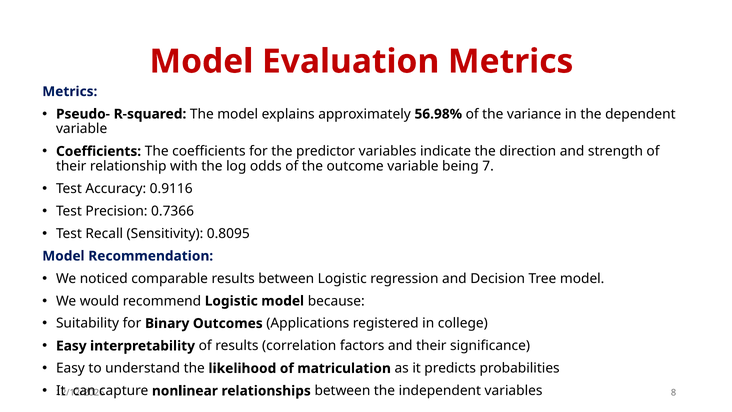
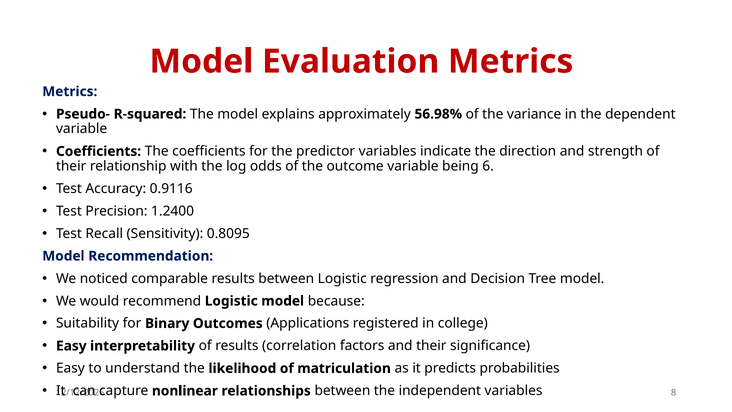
7: 7 -> 6
0.7366: 0.7366 -> 1.2400
